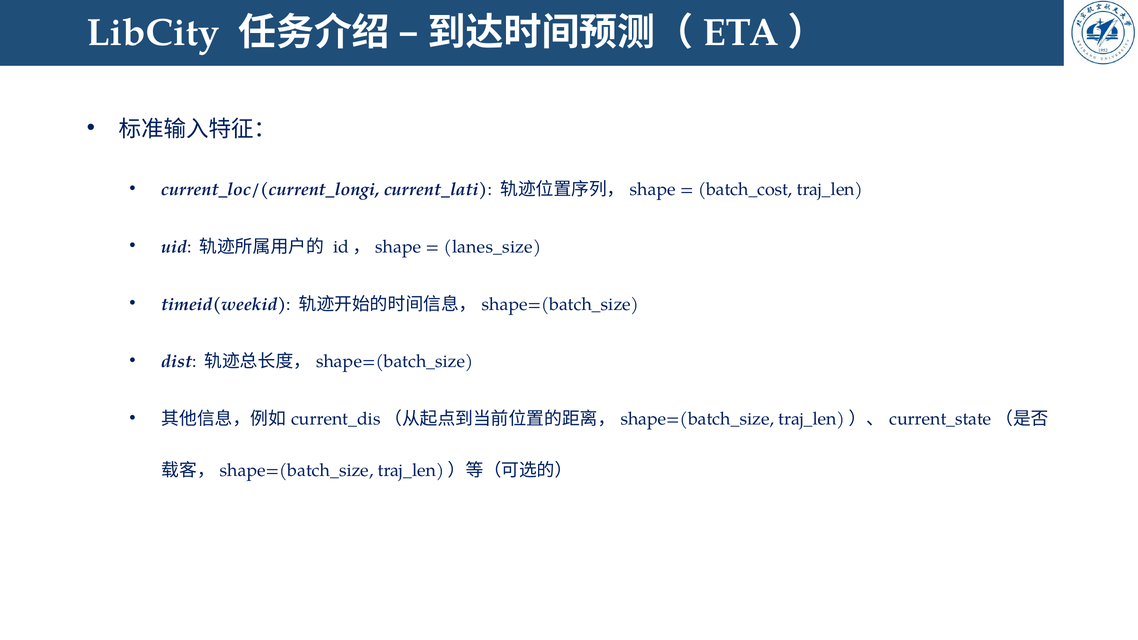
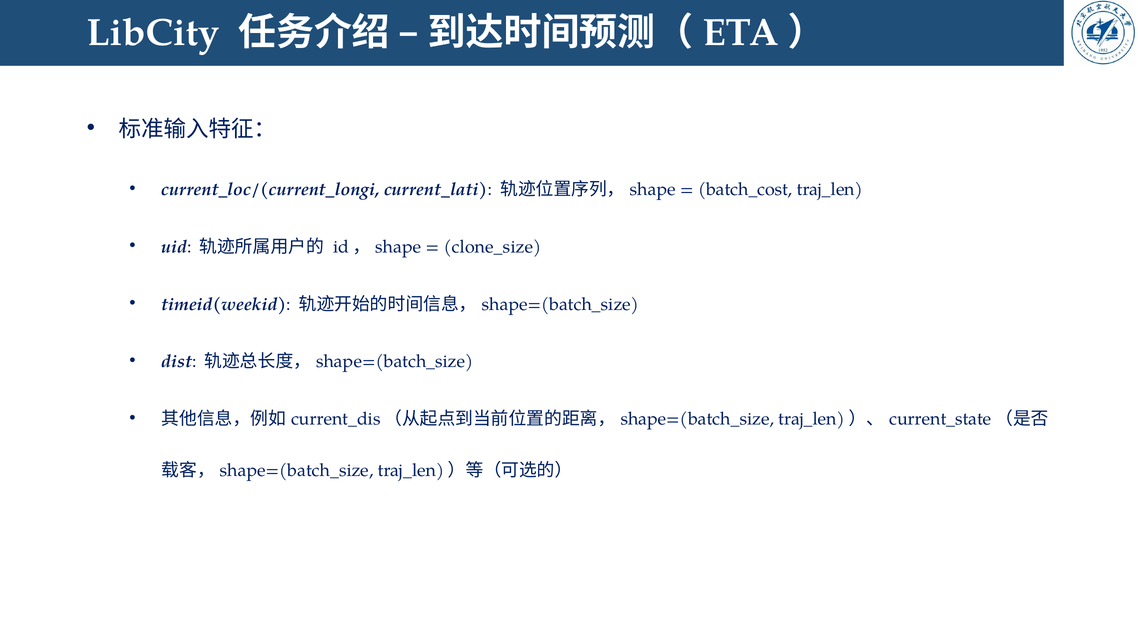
lanes_size: lanes_size -> clone_size
